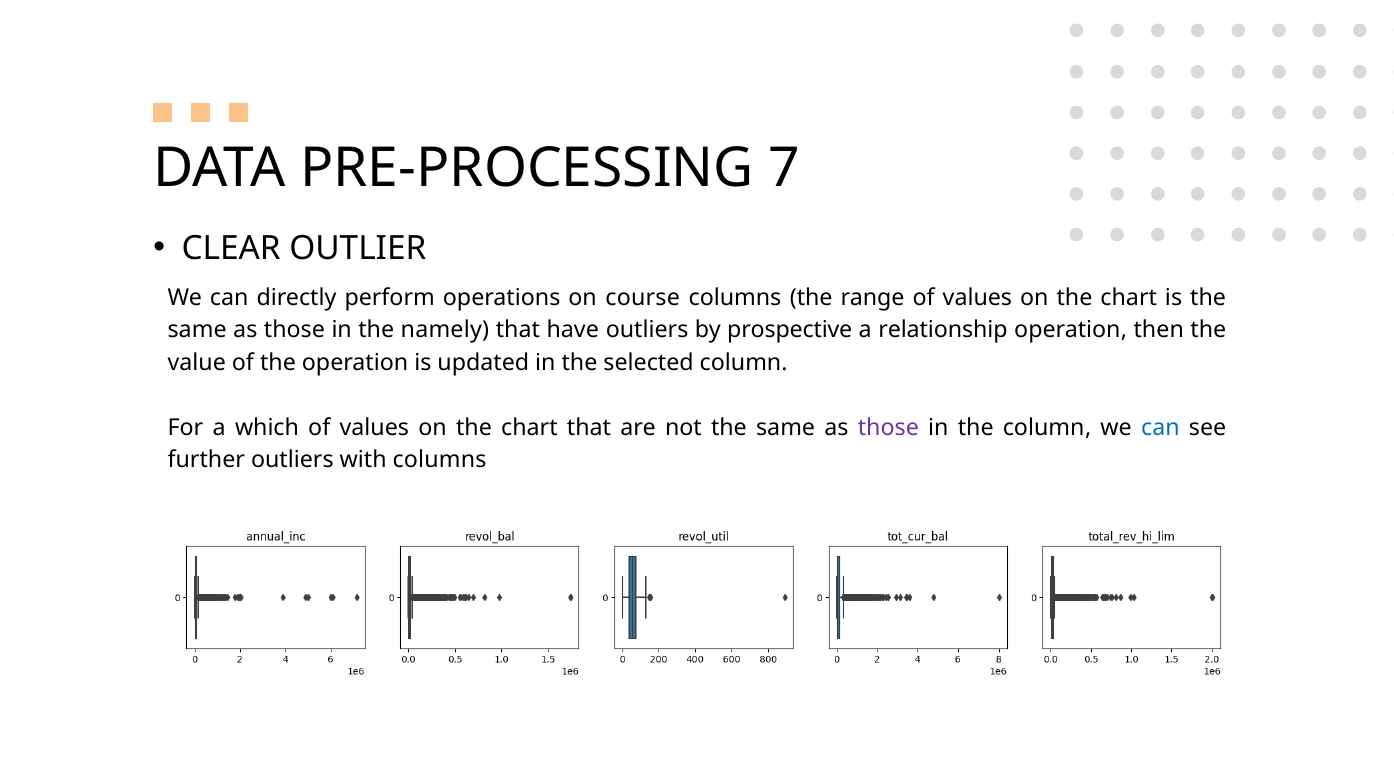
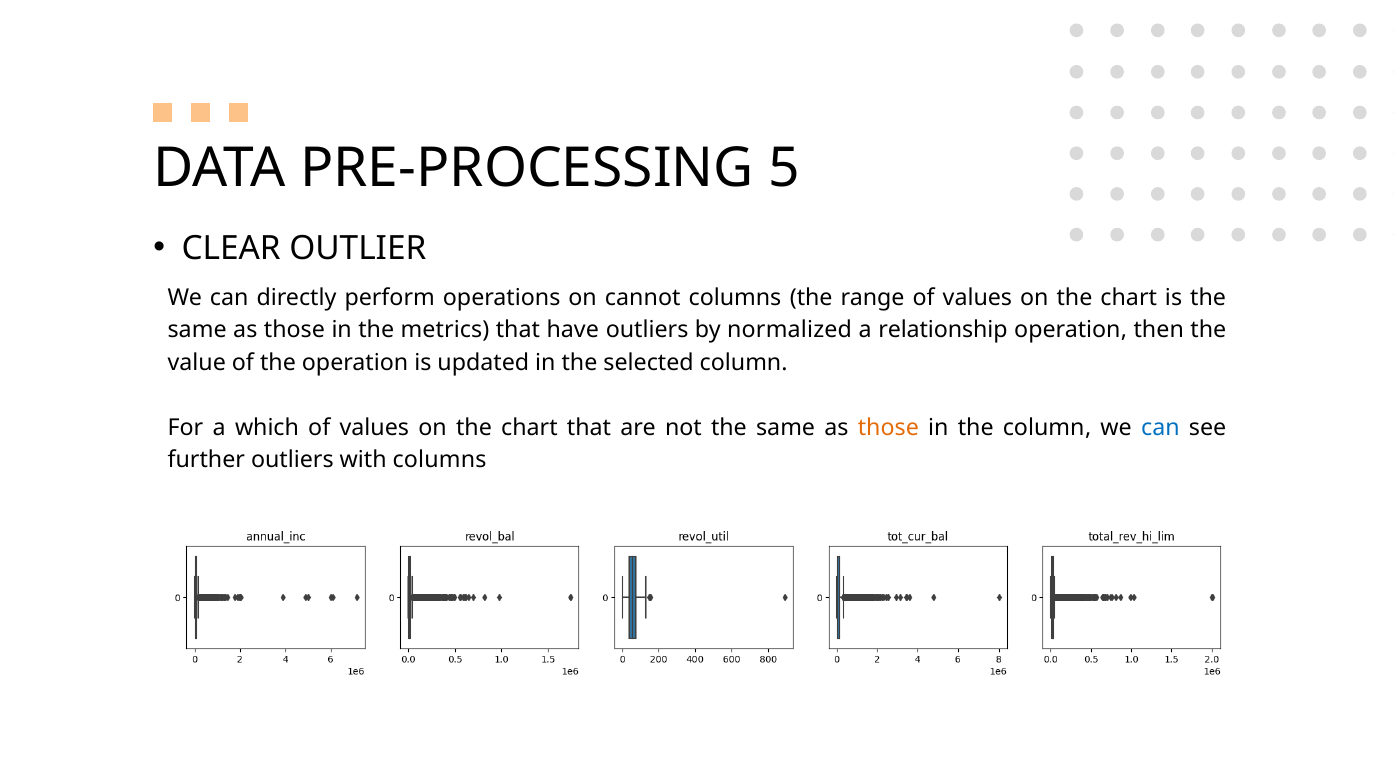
7: 7 -> 5
course: course -> cannot
namely: namely -> metrics
prospective: prospective -> normalized
those at (888, 428) colour: purple -> orange
